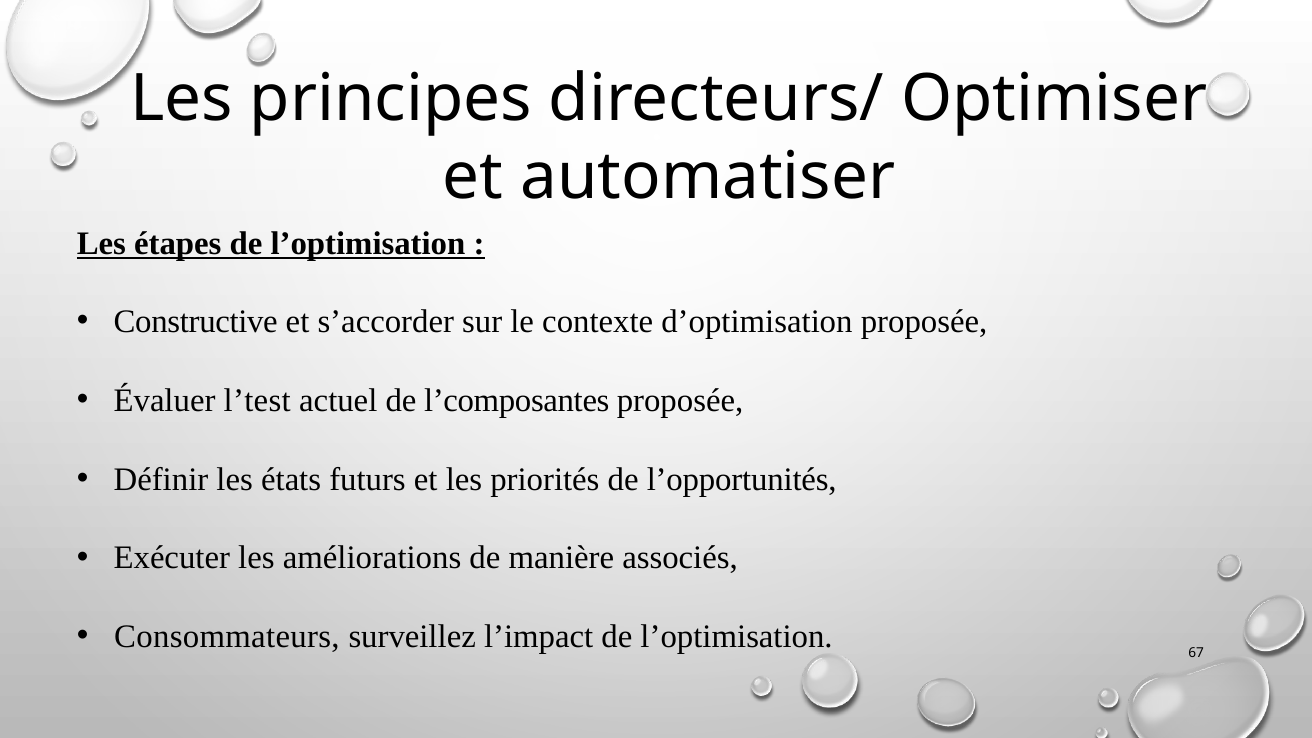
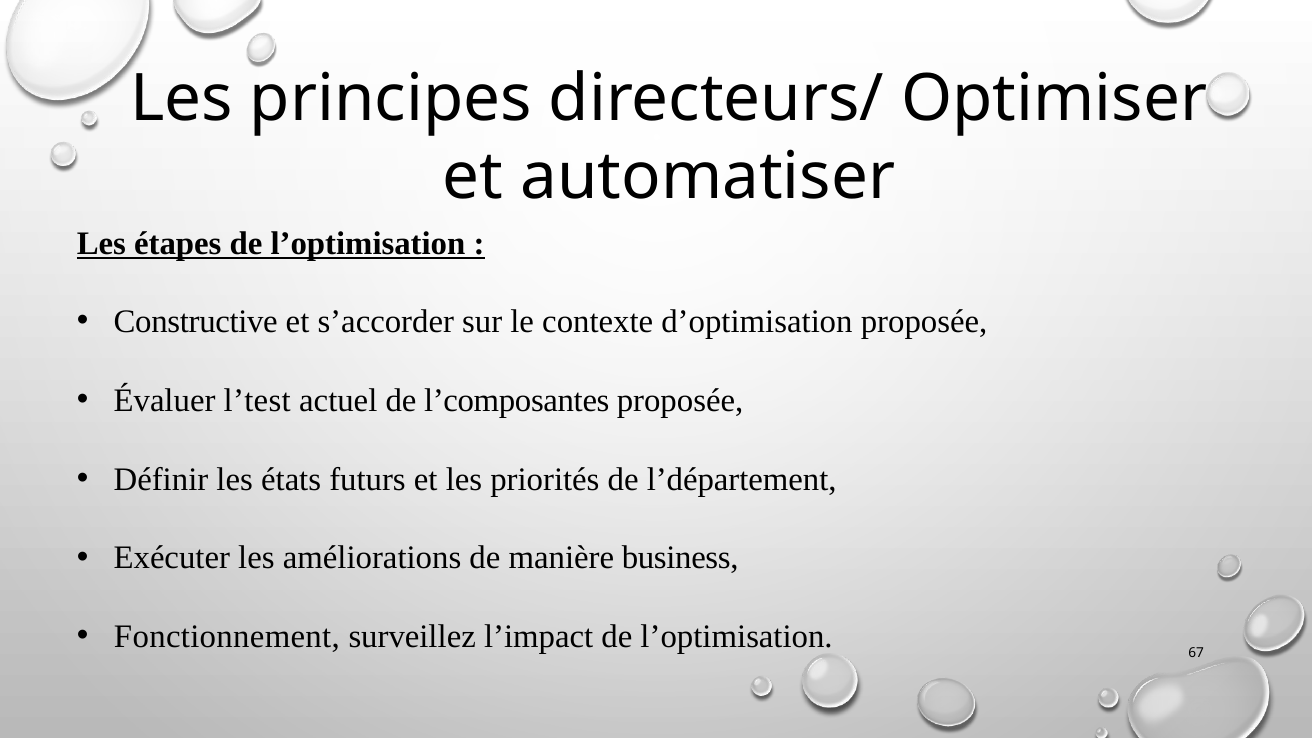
l’opportunités: l’opportunités -> l’département
associés: associés -> business
Consommateurs: Consommateurs -> Fonctionnement
